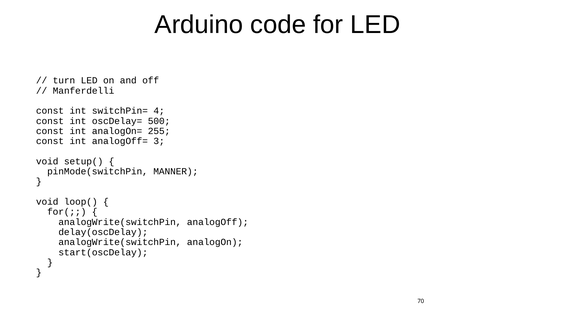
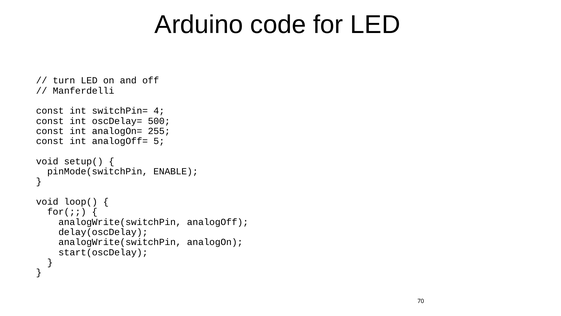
3: 3 -> 5
MANNER: MANNER -> ENABLE
